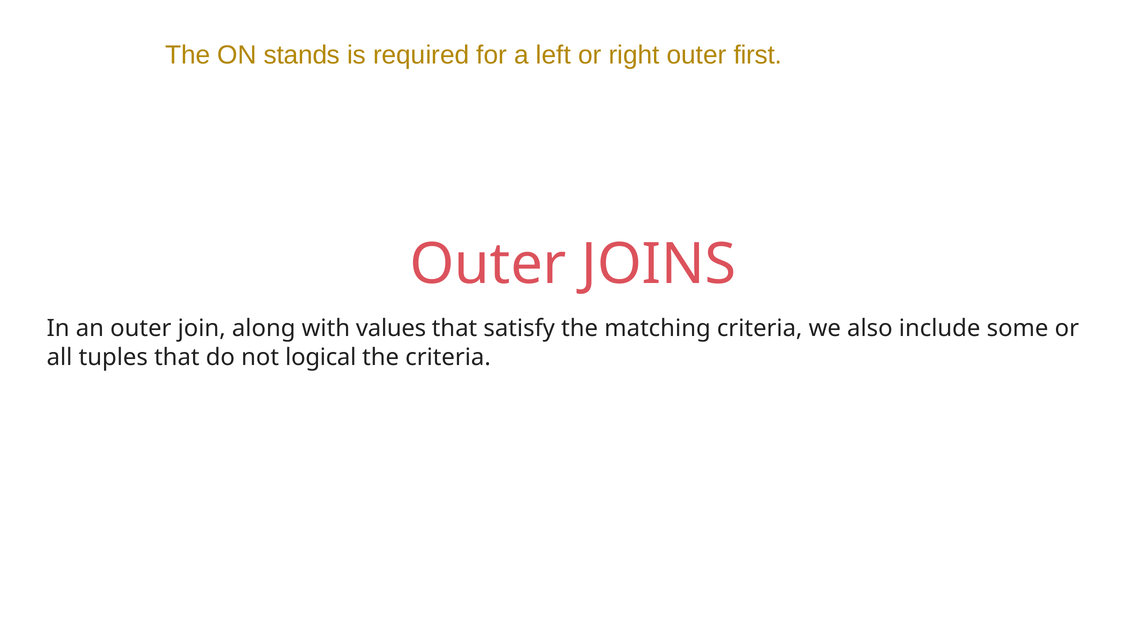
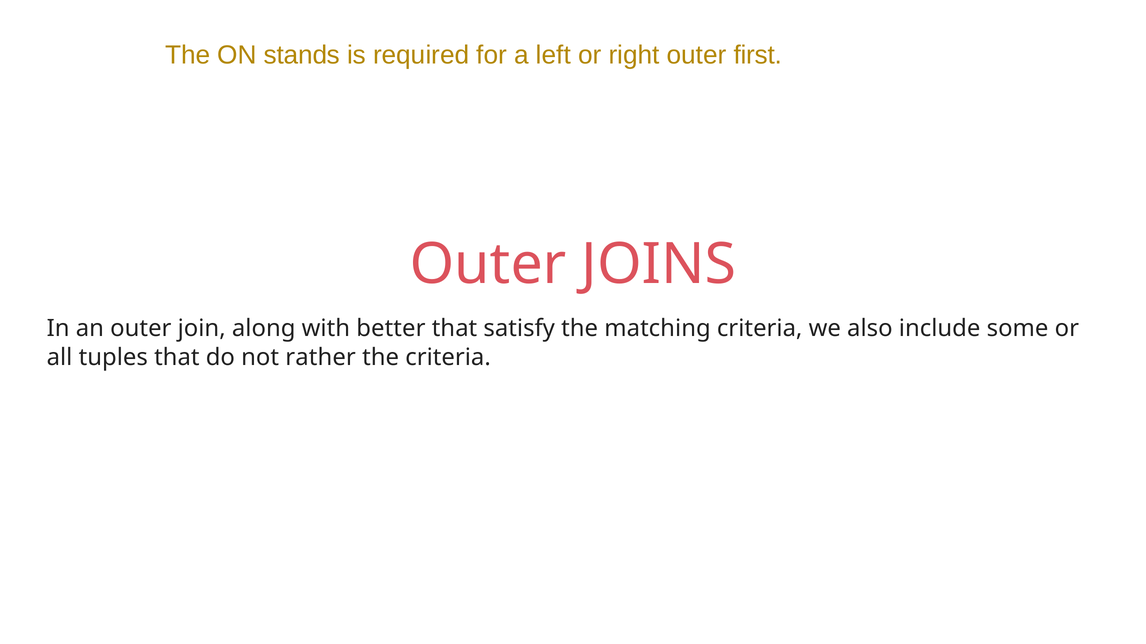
values: values -> better
logical: logical -> rather
